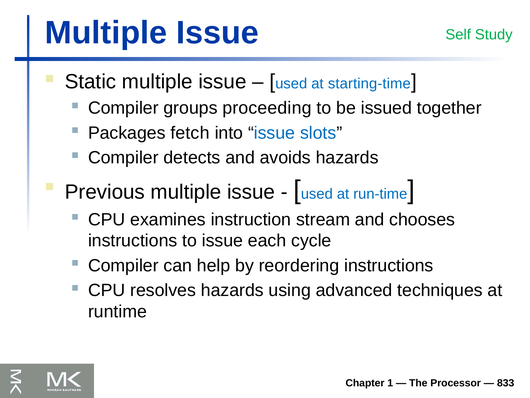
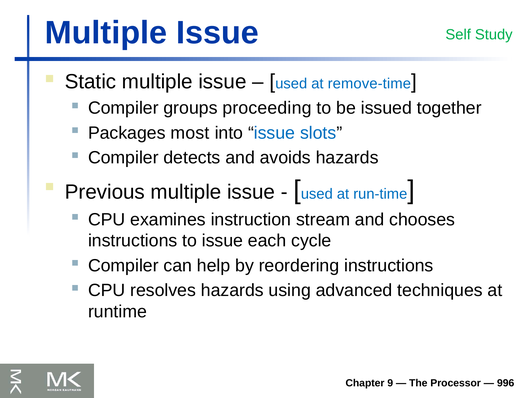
starting-time: starting-time -> remove-time
fetch: fetch -> most
1: 1 -> 9
833: 833 -> 996
